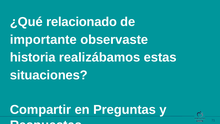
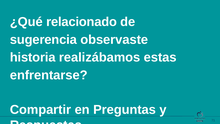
importante: importante -> sugerencia
situaciones: situaciones -> enfrentarse
